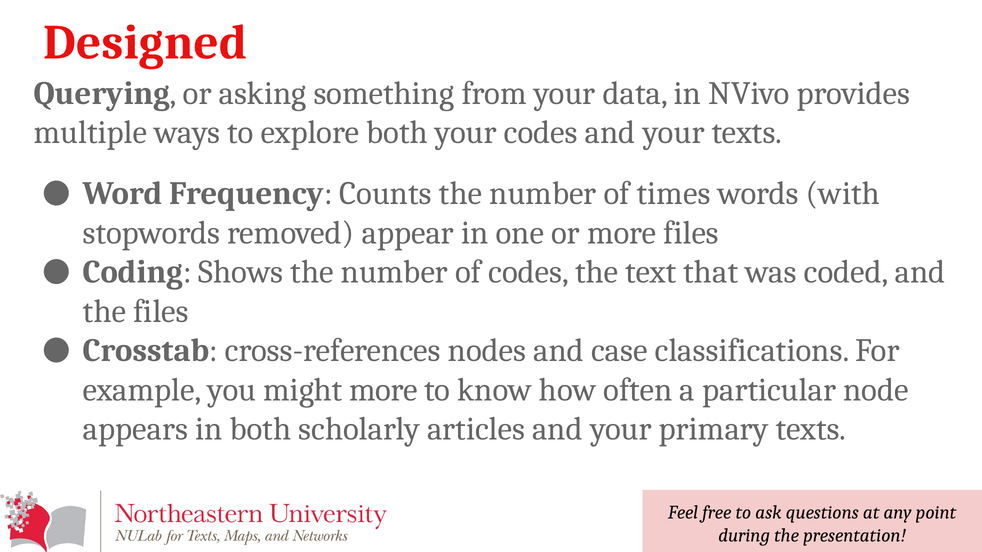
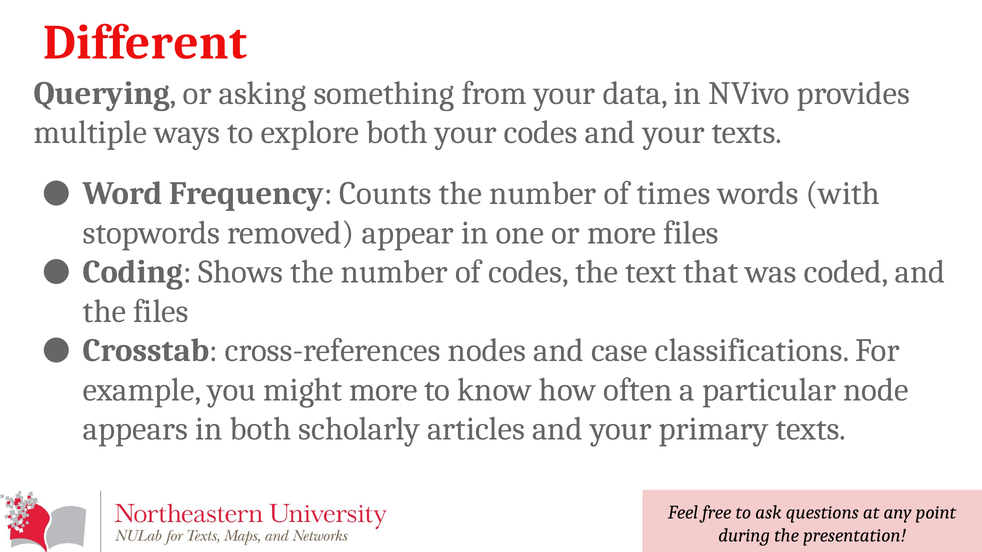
Designed: Designed -> Different
